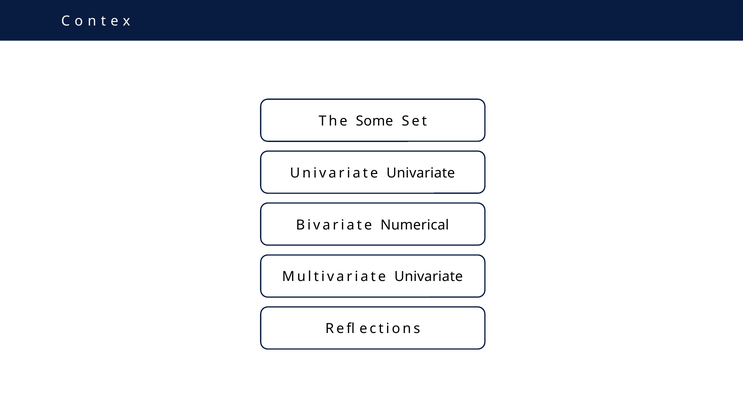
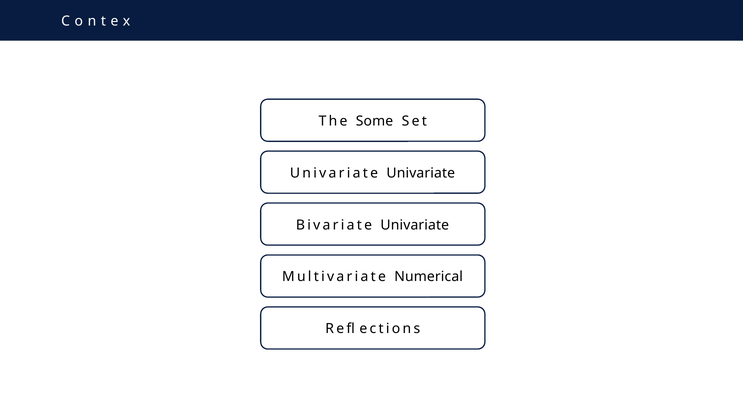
Bivariate Numerical: Numerical -> Univariate
Multivariate Univariate: Univariate -> Numerical
